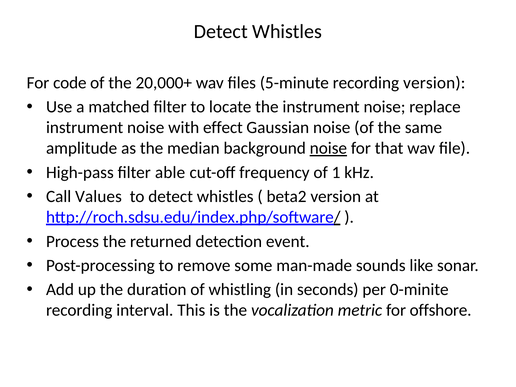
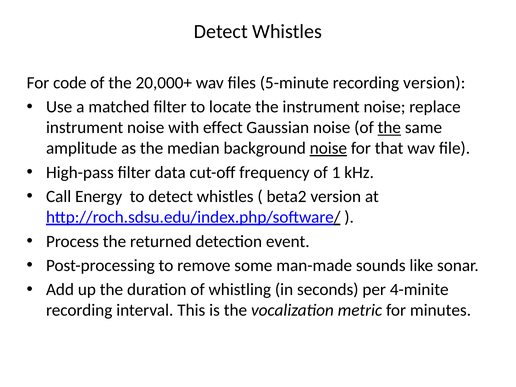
the at (389, 128) underline: none -> present
able: able -> data
Values: Values -> Energy
0-minite: 0-minite -> 4-minite
offshore: offshore -> minutes
